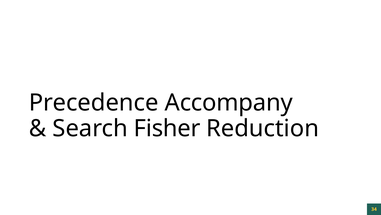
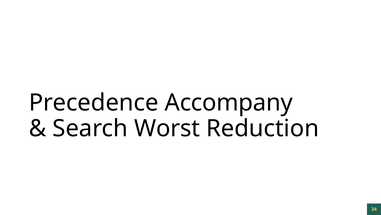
Fisher: Fisher -> Worst
